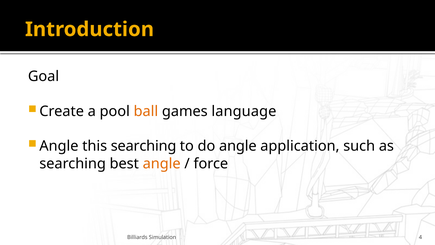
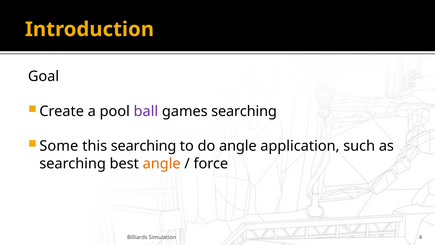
ball colour: orange -> purple
games language: language -> searching
Angle at (59, 146): Angle -> Some
